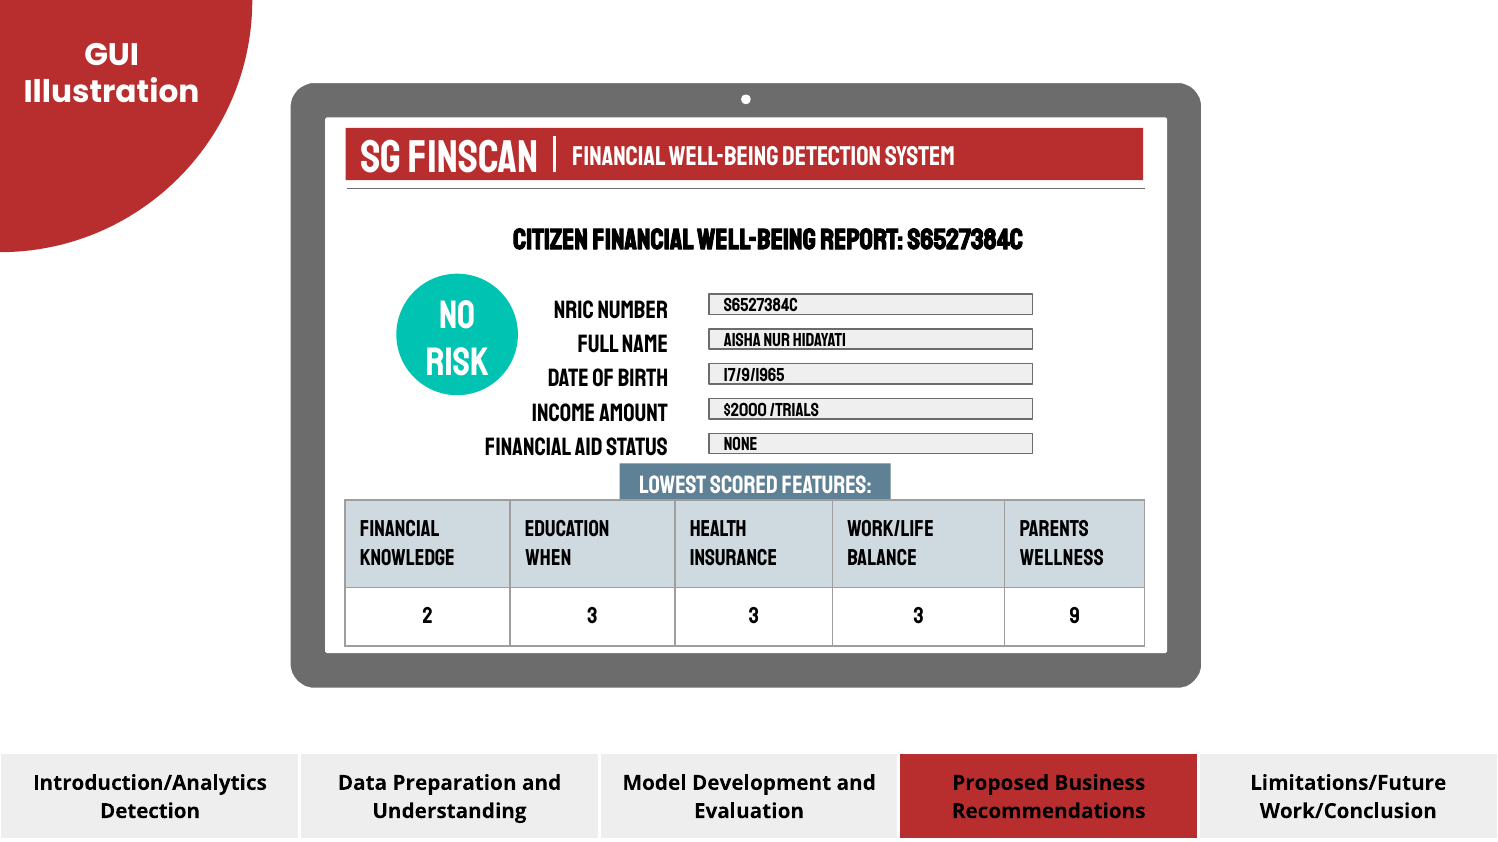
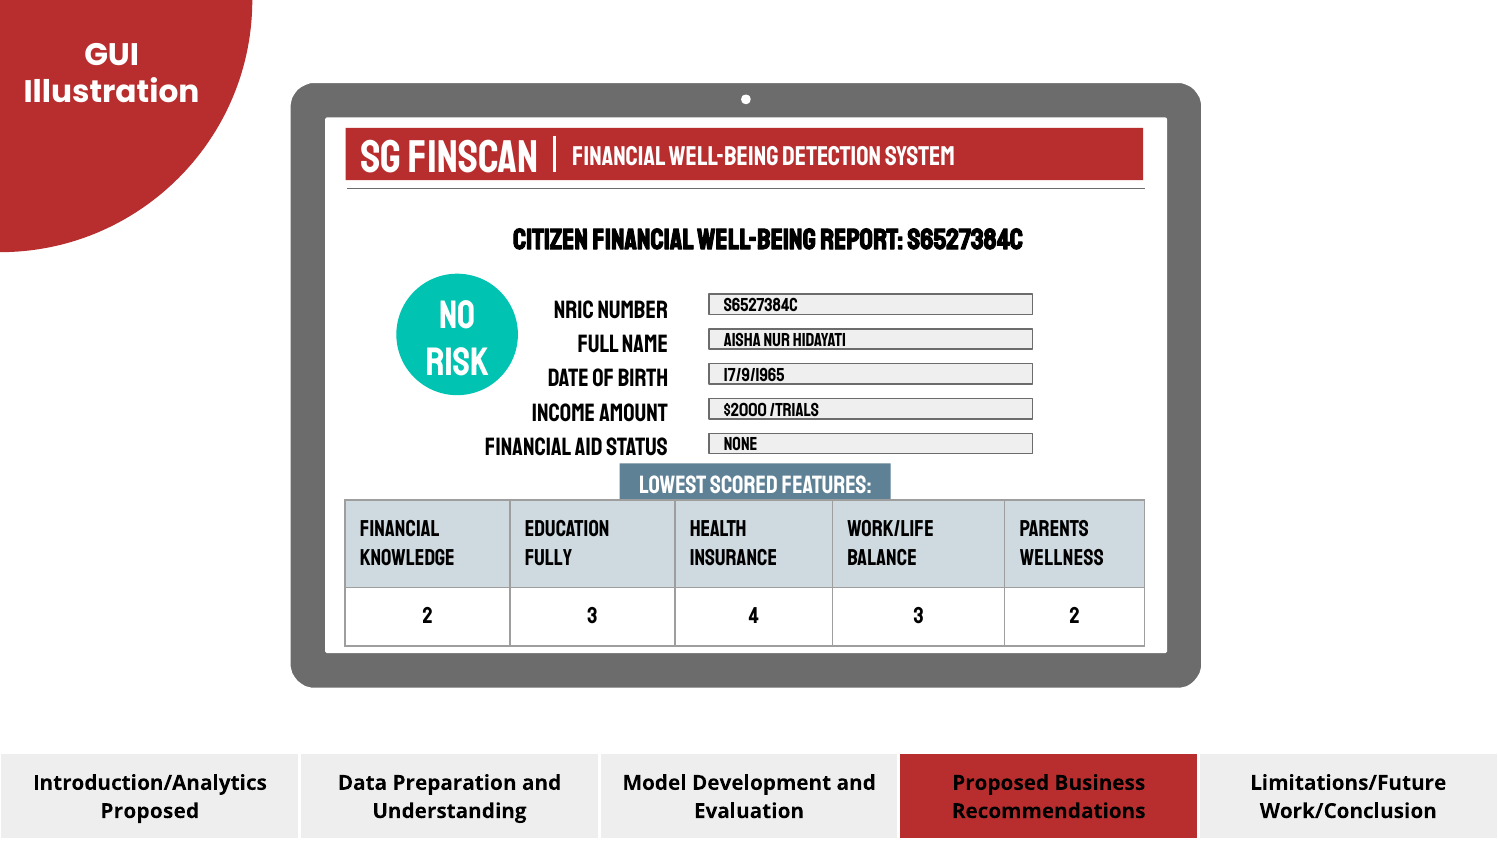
when: when -> fully
2 3 3: 3 -> 4
3 9: 9 -> 2
Detection at (150, 812): Detection -> Proposed
